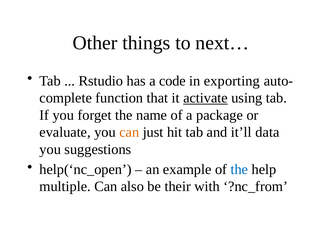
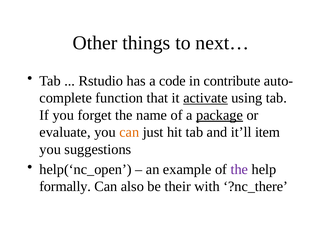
exporting: exporting -> contribute
package underline: none -> present
data: data -> item
the at (239, 170) colour: blue -> purple
multiple: multiple -> formally
?nc_from: ?nc_from -> ?nc_there
